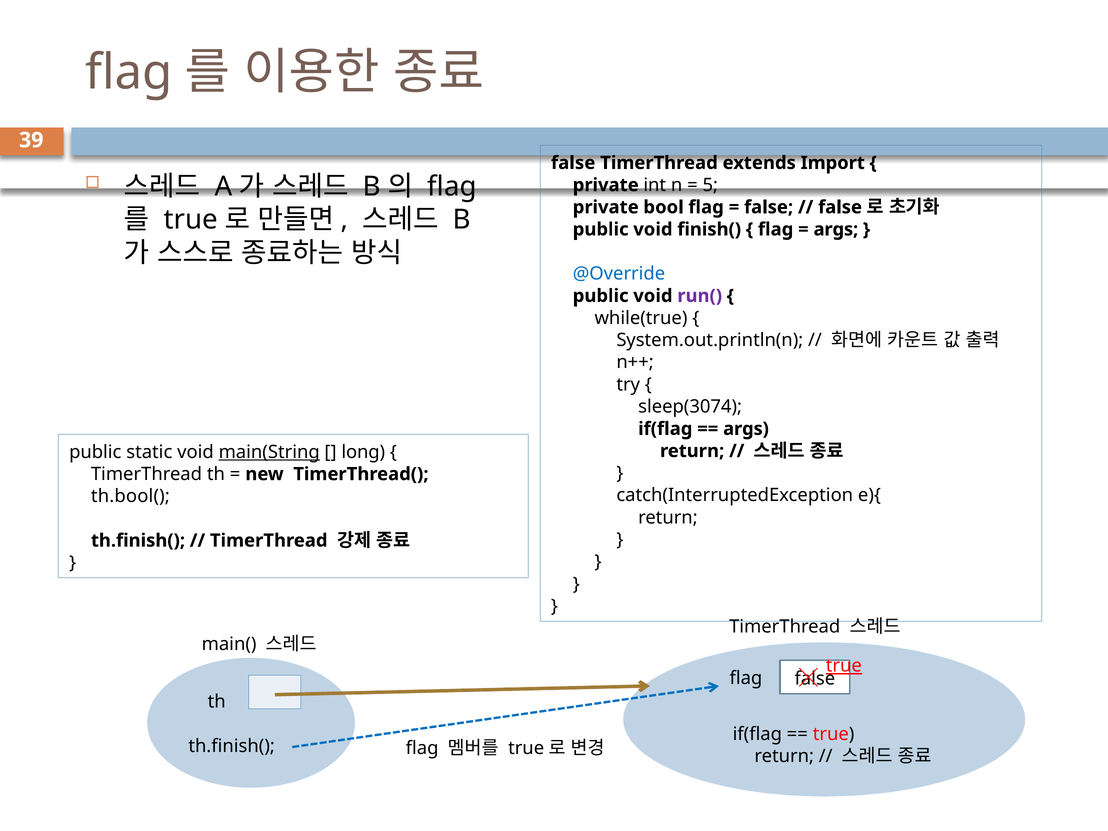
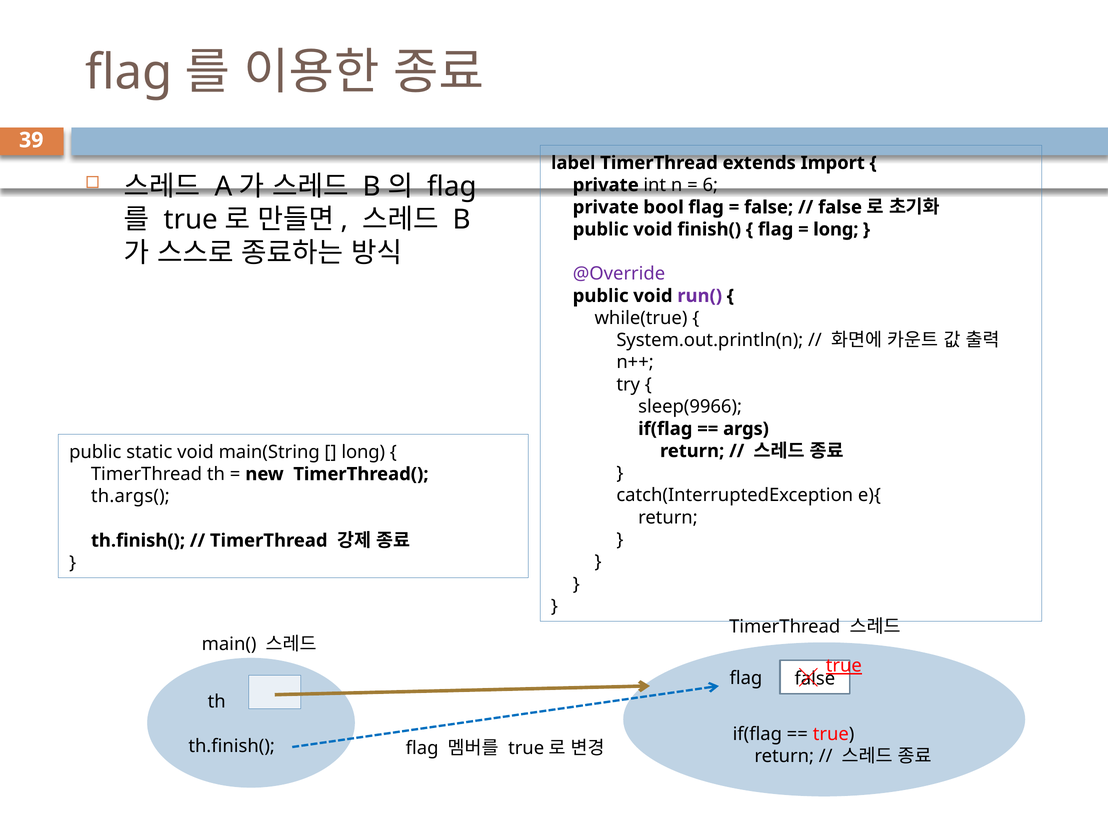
false at (573, 163): false -> label
5: 5 -> 6
args at (836, 229): args -> long
@Override colour: blue -> purple
sleep(3074: sleep(3074 -> sleep(9966
main(String underline: present -> none
th.bool(: th.bool( -> th.args(
